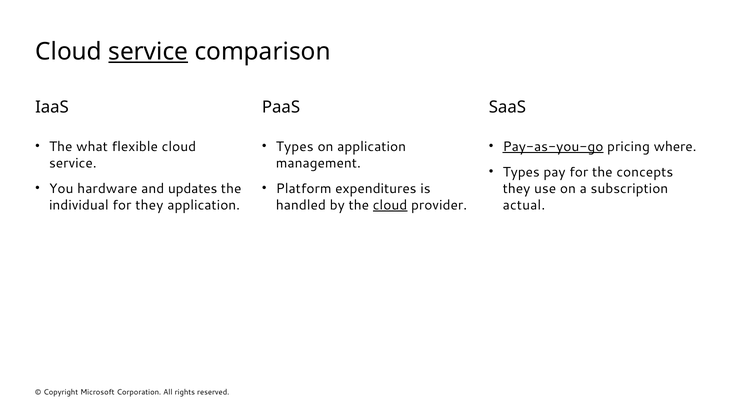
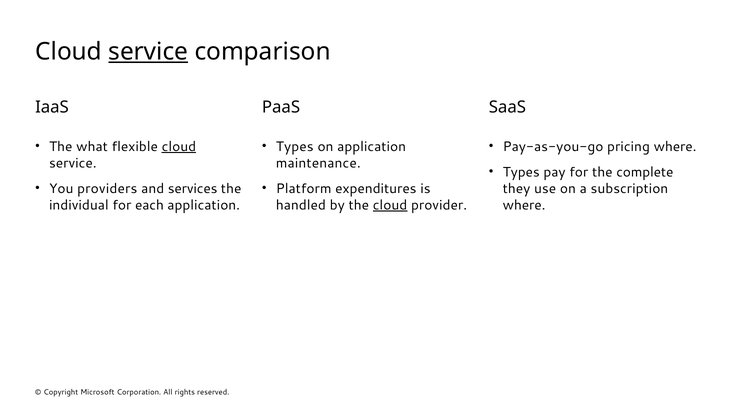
cloud at (179, 147) underline: none -> present
Pay-as-you-go underline: present -> none
management: management -> maintenance
concepts: concepts -> complete
hardware: hardware -> providers
updates: updates -> services
for they: they -> each
actual at (524, 205): actual -> where
